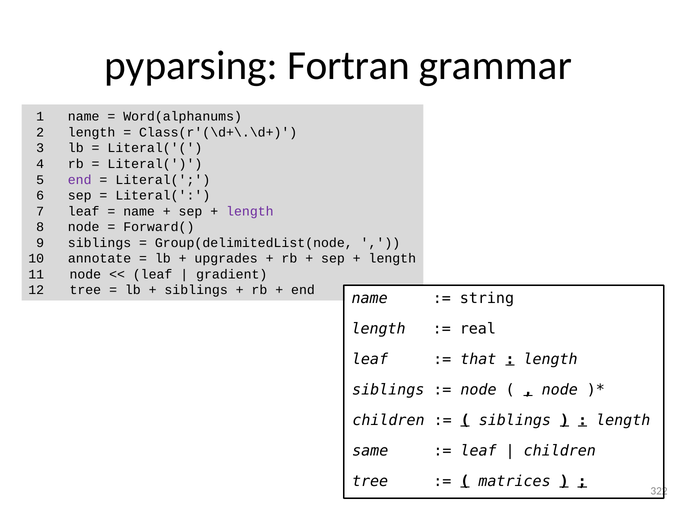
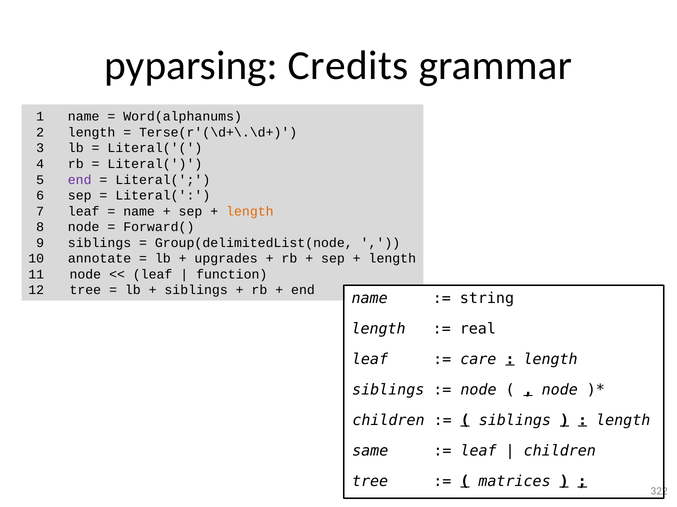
Fortran: Fortran -> Credits
Class(r'(\d+\.\d+: Class(r'(\d+\.\d+ -> Terse(r'(\d+\.\d+
length at (250, 212) colour: purple -> orange
gradient: gradient -> function
that: that -> care
